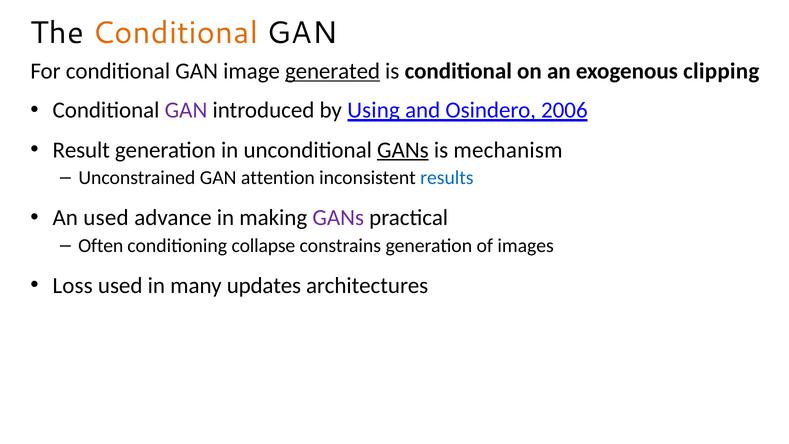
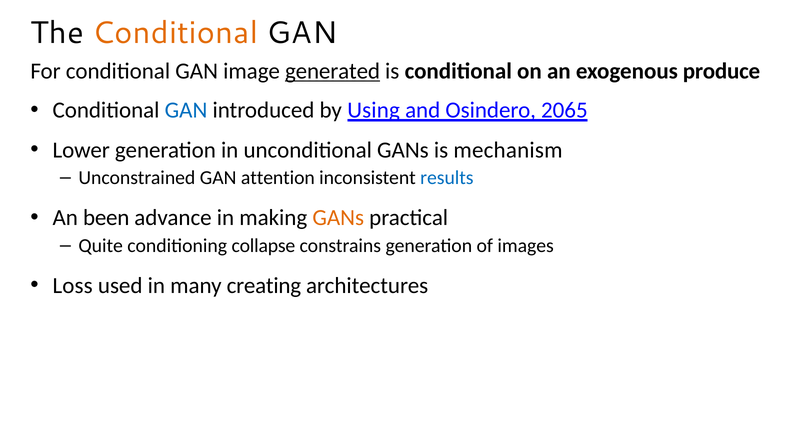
clipping: clipping -> produce
GAN at (186, 110) colour: purple -> blue
2006: 2006 -> 2065
Result: Result -> Lower
GANs at (403, 150) underline: present -> none
An used: used -> been
GANs at (338, 218) colour: purple -> orange
Often: Often -> Quite
updates: updates -> creating
